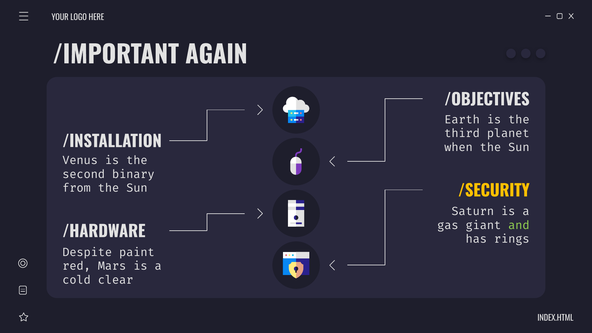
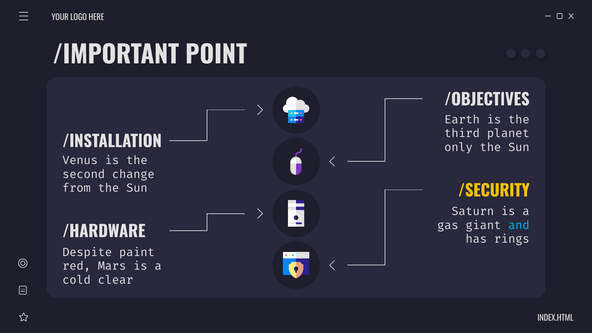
AGAIN: AGAIN -> POINT
when: when -> only
binary: binary -> change
and colour: light green -> light blue
